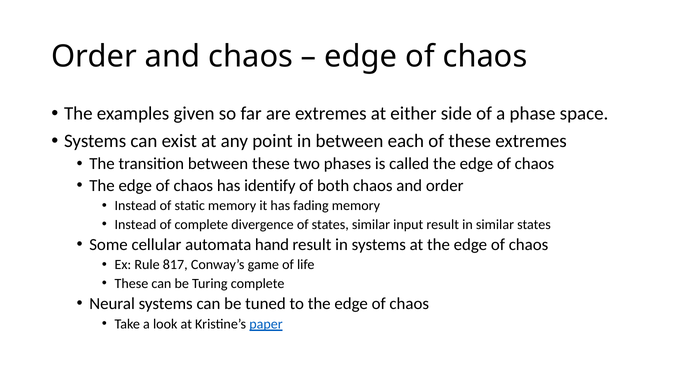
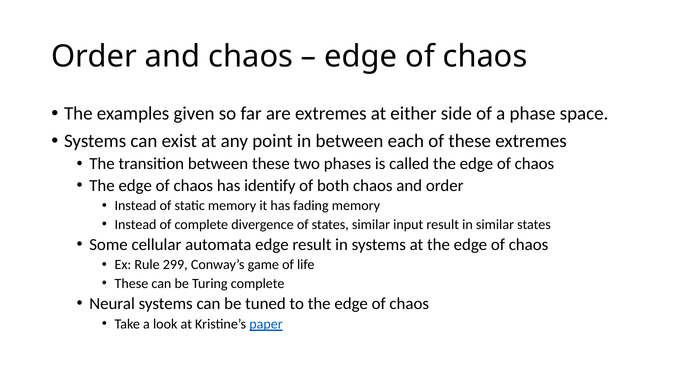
automata hand: hand -> edge
817: 817 -> 299
